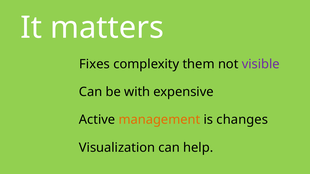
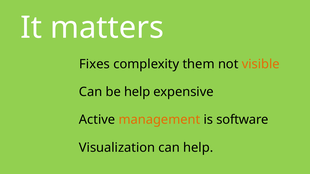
visible colour: purple -> orange
be with: with -> help
changes: changes -> software
